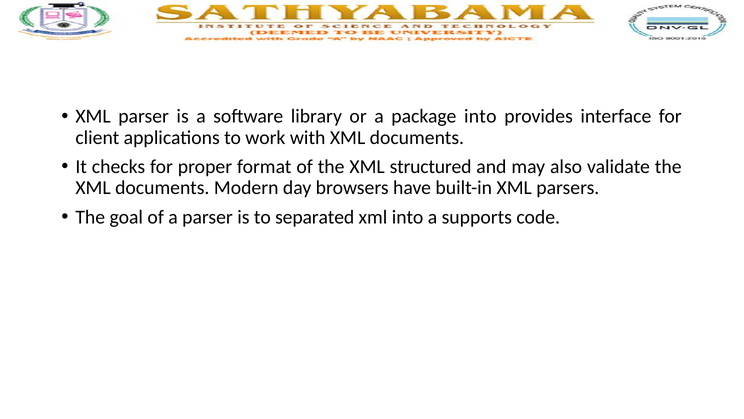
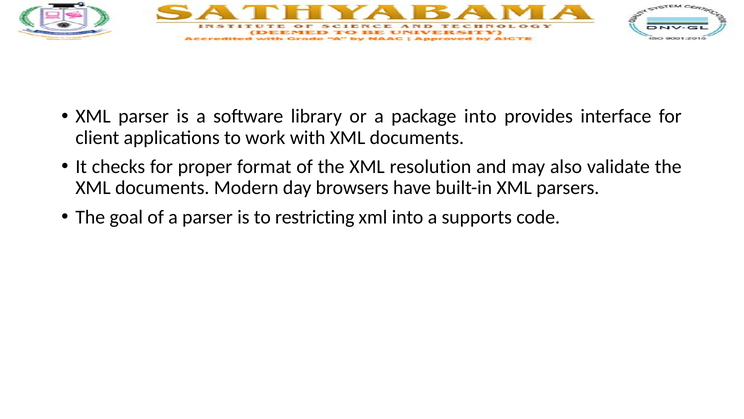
structured: structured -> resolution
separated: separated -> restricting
